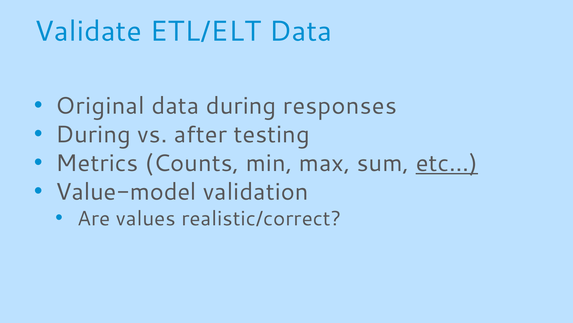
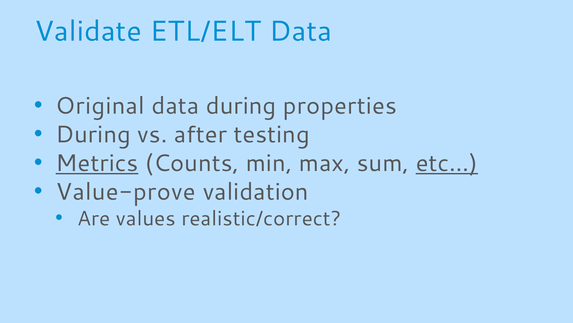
responses: responses -> properties
Metrics underline: none -> present
Value-model: Value-model -> Value-prove
